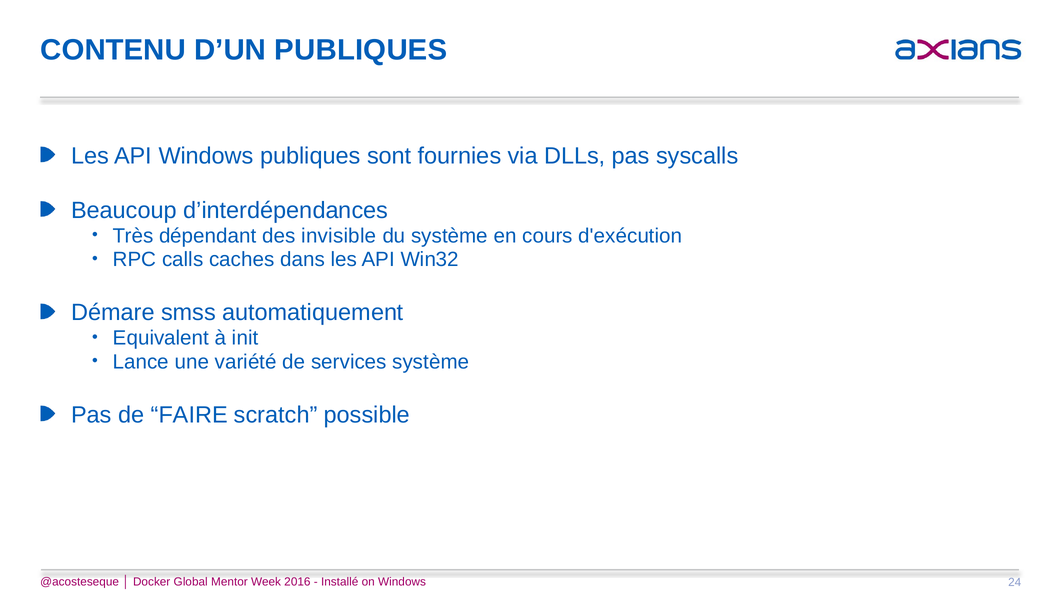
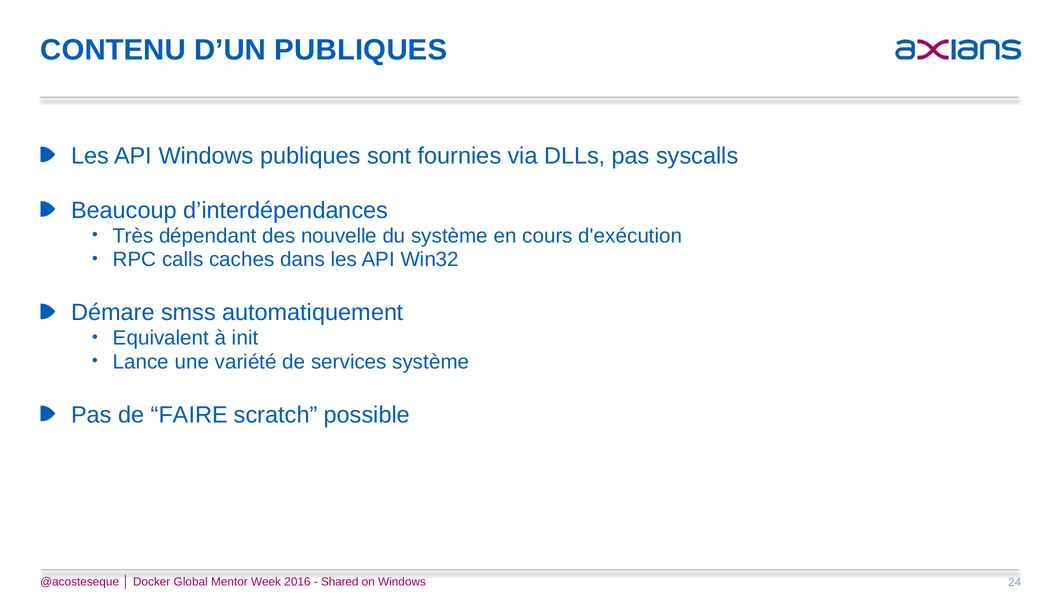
invisible: invisible -> nouvelle
Installé: Installé -> Shared
